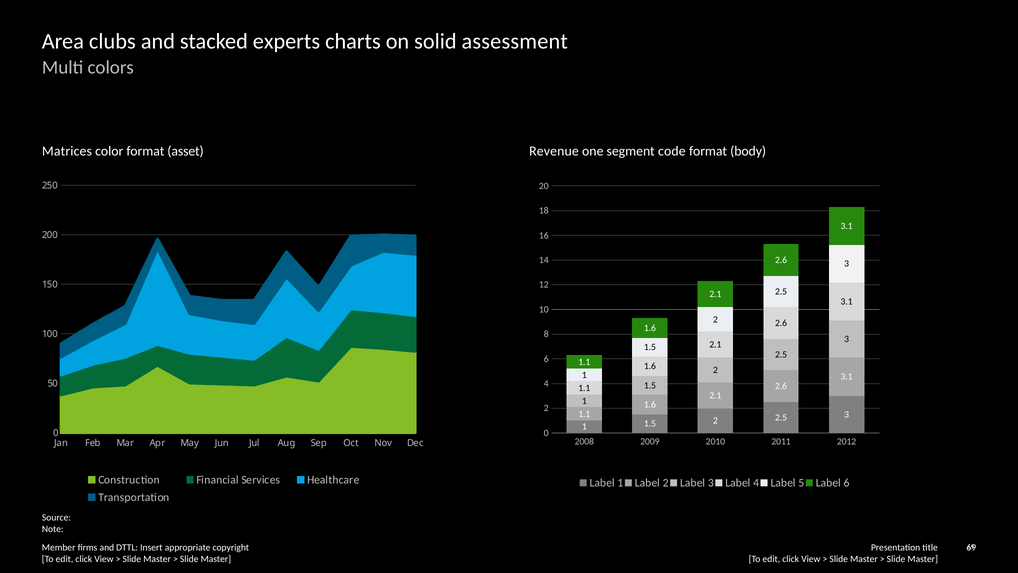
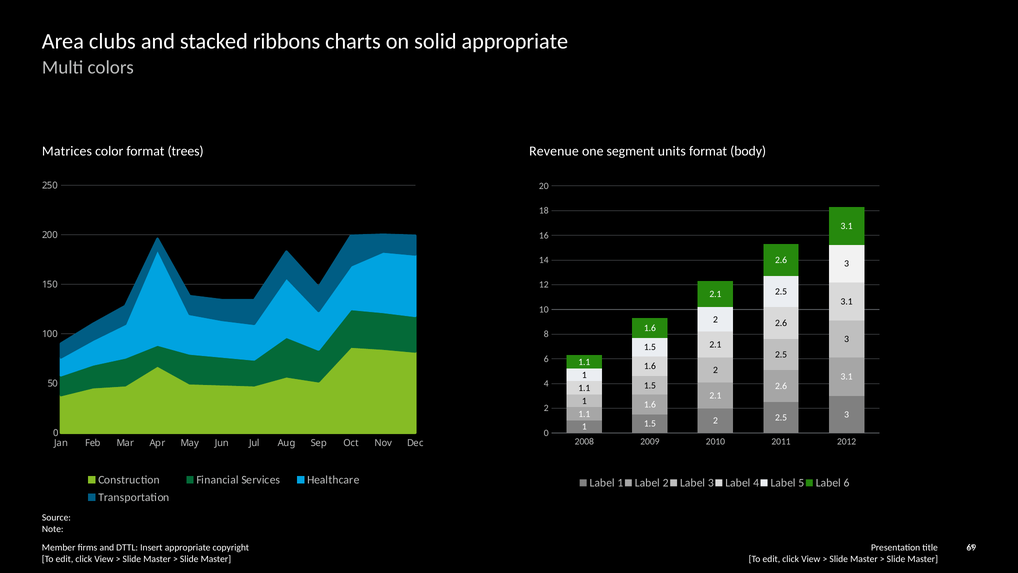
experts: experts -> ribbons
solid assessment: assessment -> appropriate
asset: asset -> trees
code: code -> units
